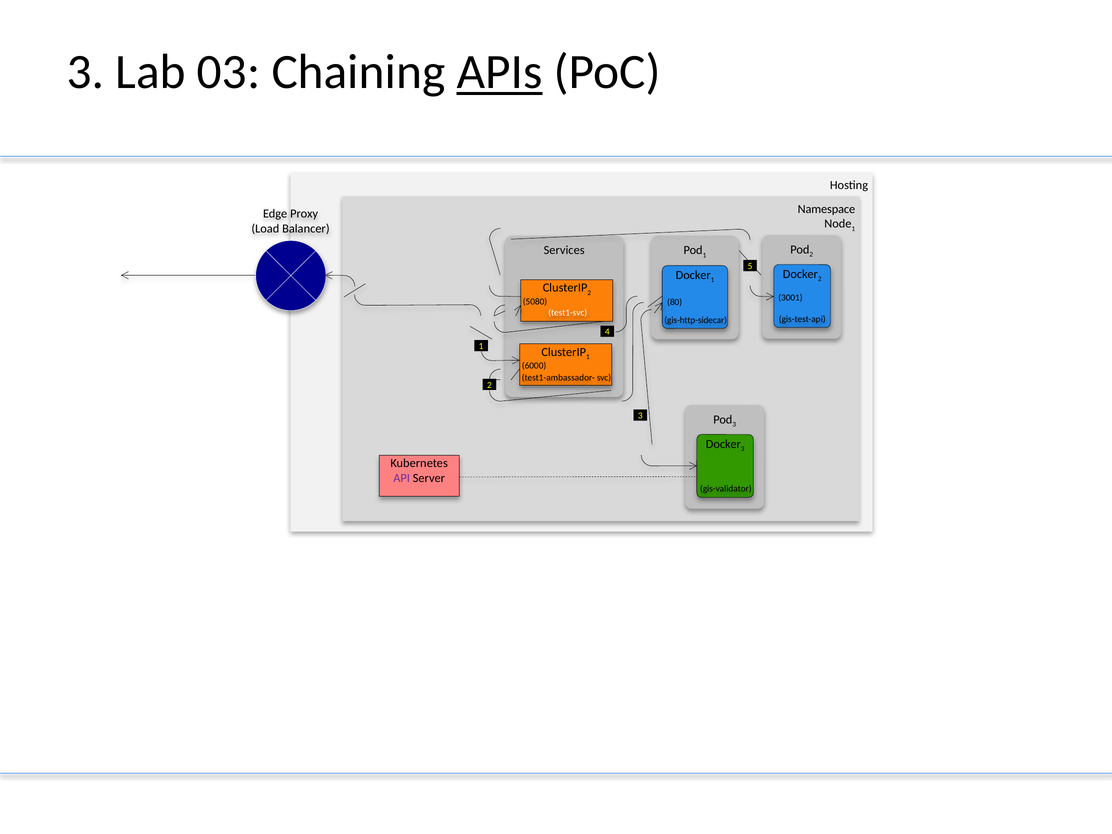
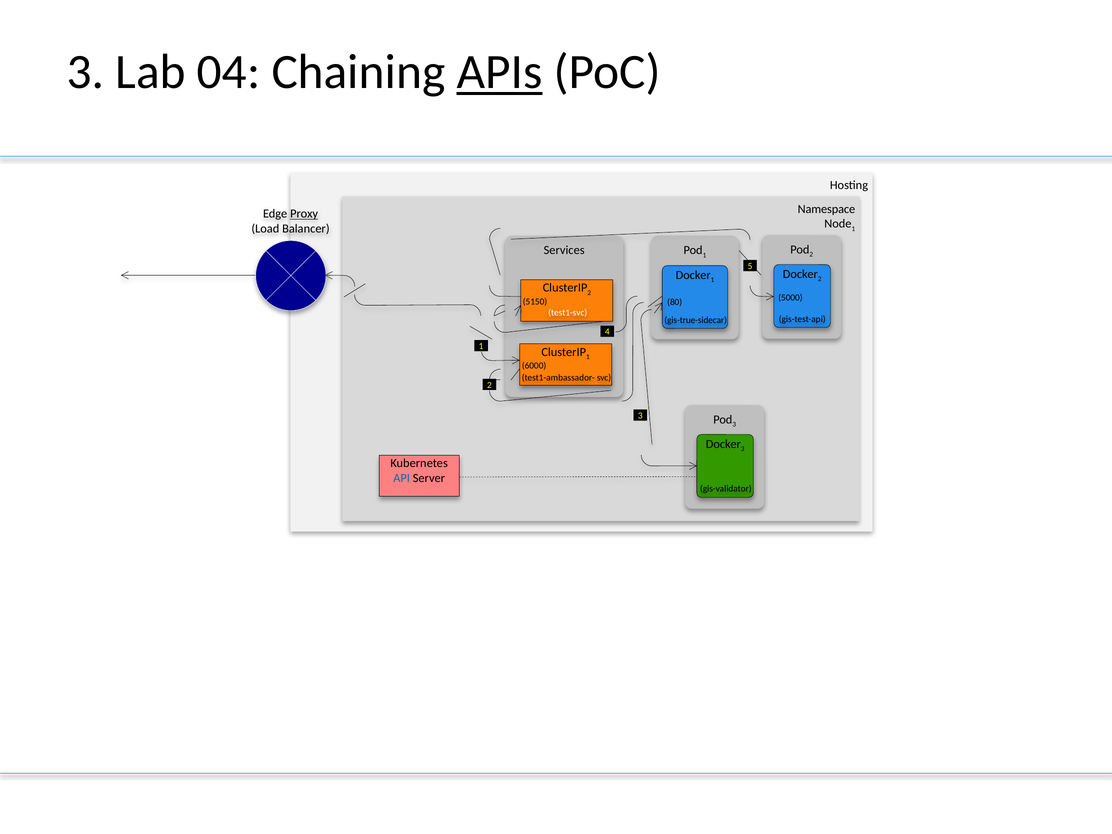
03: 03 -> 04
Proxy underline: none -> present
3001: 3001 -> 5000
5080: 5080 -> 5150
gis-http-sidecar: gis-http-sidecar -> gis-true-sidecar
API colour: purple -> blue
